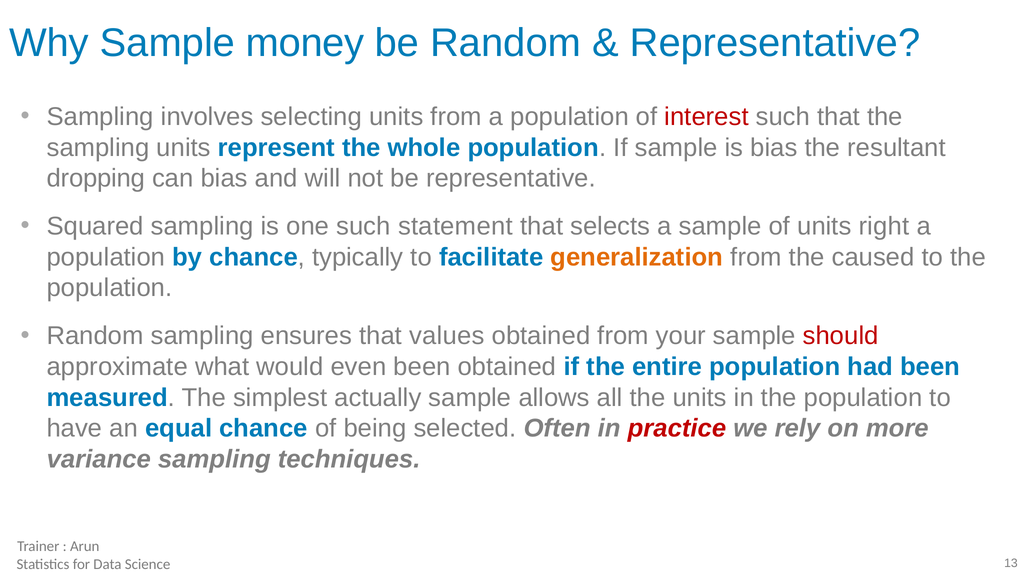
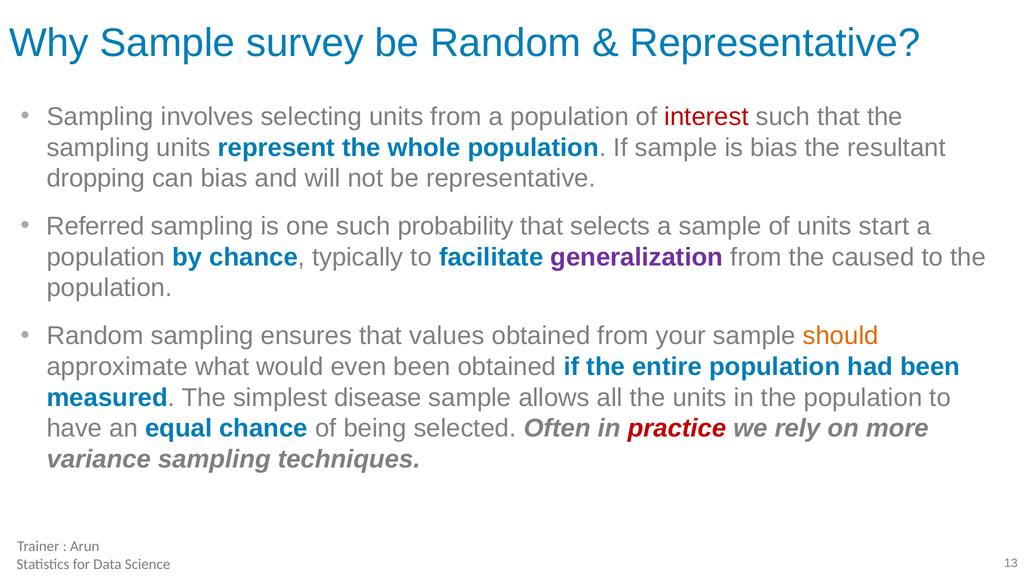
money: money -> survey
Squared: Squared -> Referred
statement: statement -> probability
right: right -> start
generalization colour: orange -> purple
should colour: red -> orange
actually: actually -> disease
